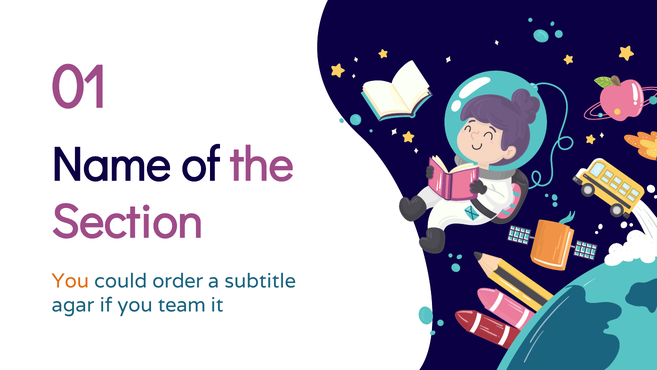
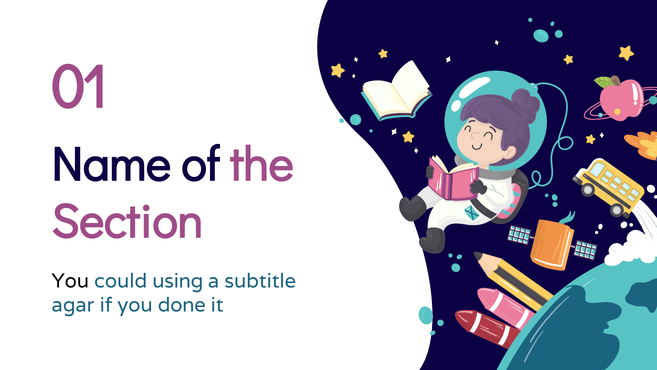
You at (70, 281) colour: orange -> black
order: order -> using
team: team -> done
